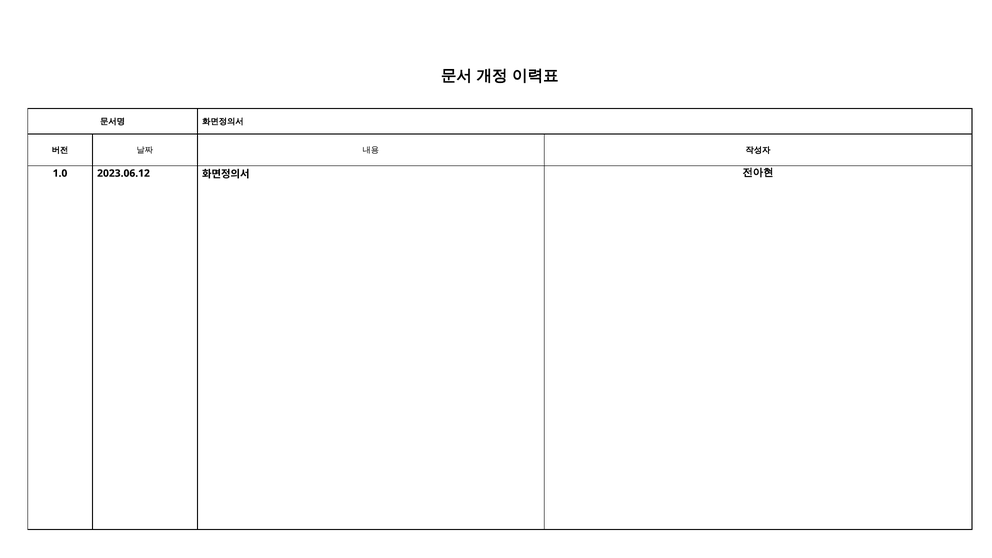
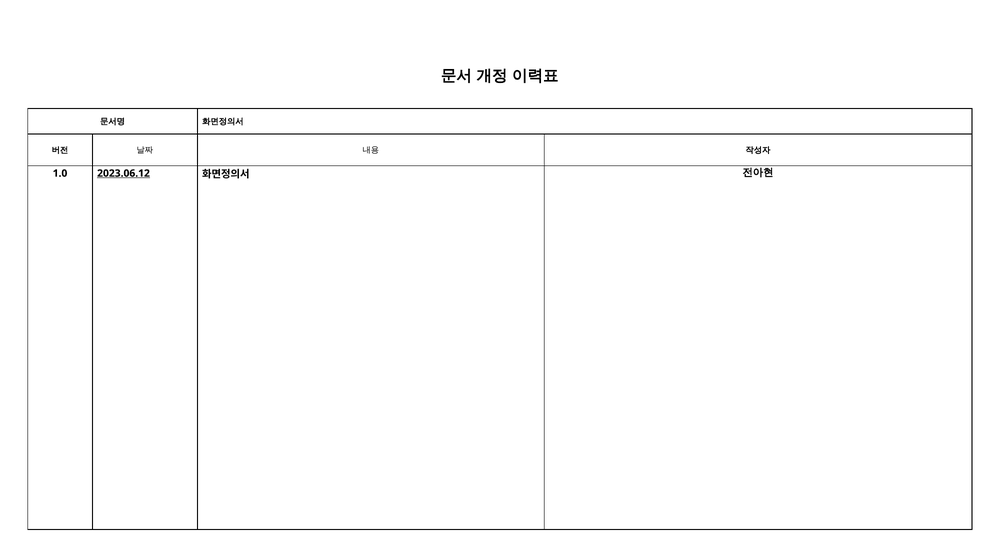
2023.06.12 underline: none -> present
